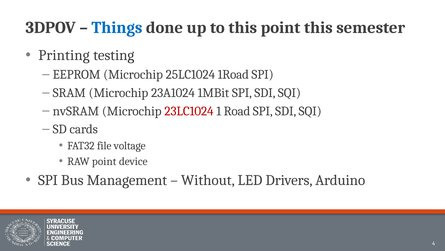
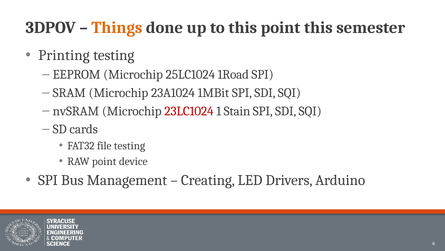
Things colour: blue -> orange
Road: Road -> Stain
file voltage: voltage -> testing
Without: Without -> Creating
